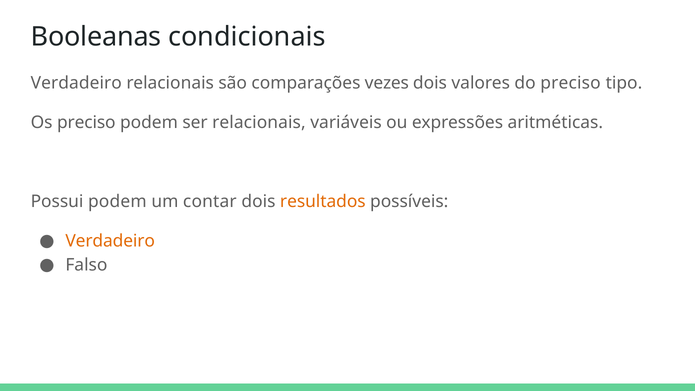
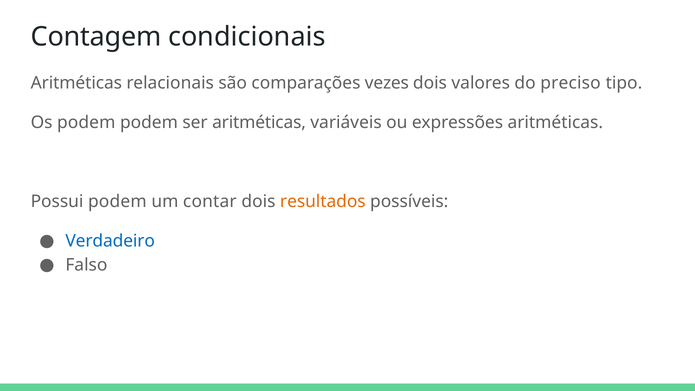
Booleanas: Booleanas -> Contagem
Verdadeiro at (76, 83): Verdadeiro -> Aritméticas
Os preciso: preciso -> podem
ser relacionais: relacionais -> aritméticas
Verdadeiro at (110, 241) colour: orange -> blue
